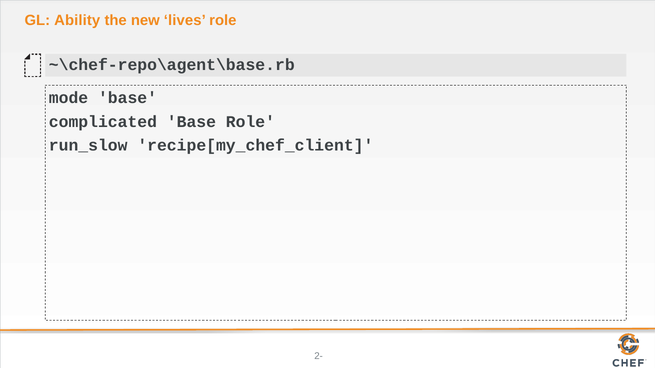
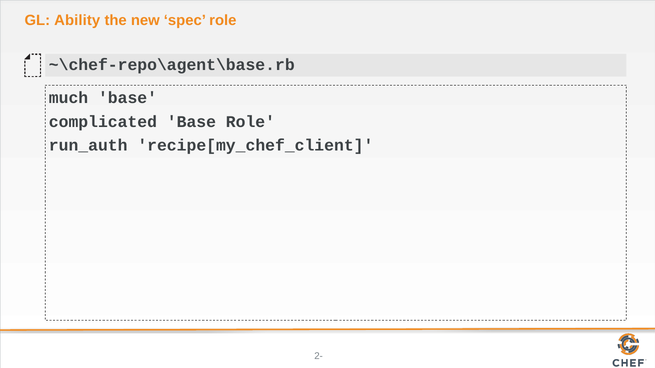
lives: lives -> spec
mode: mode -> much
run_slow: run_slow -> run_auth
